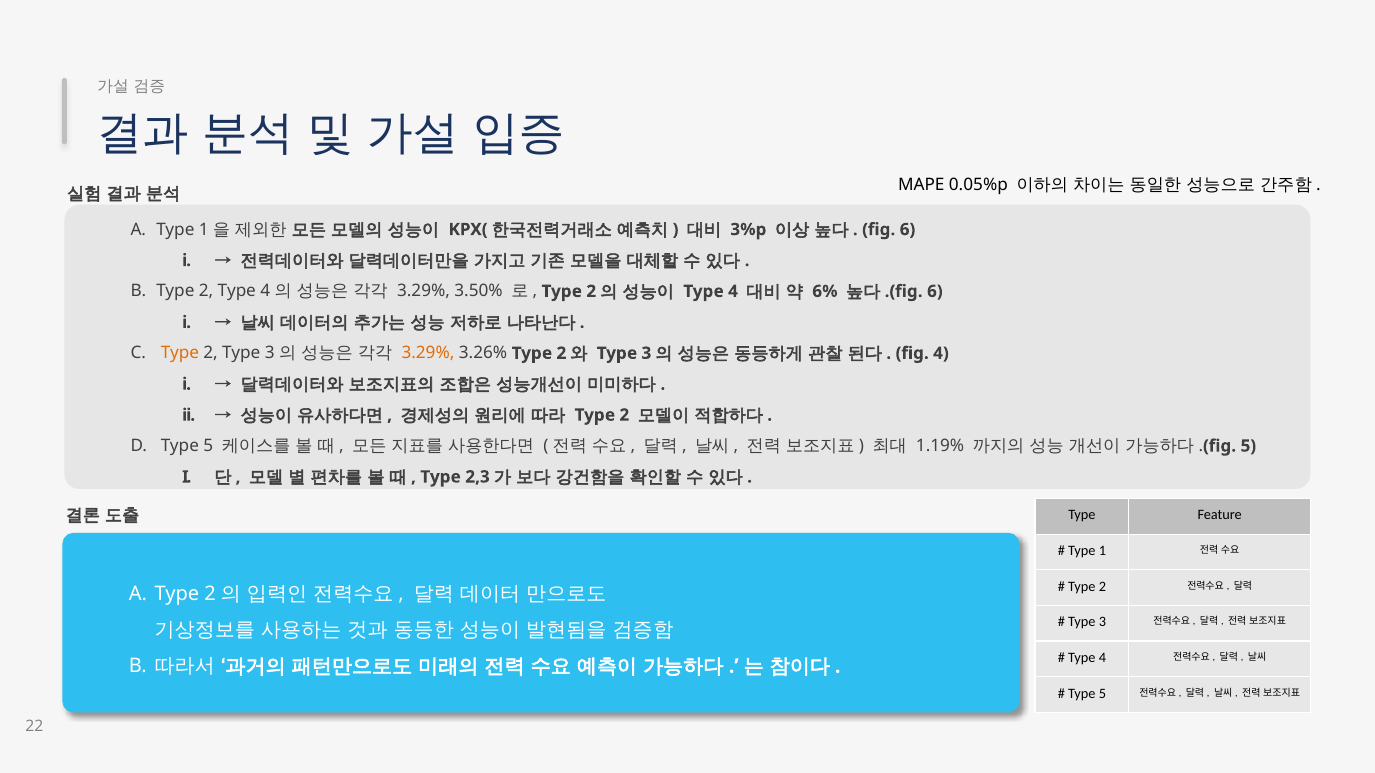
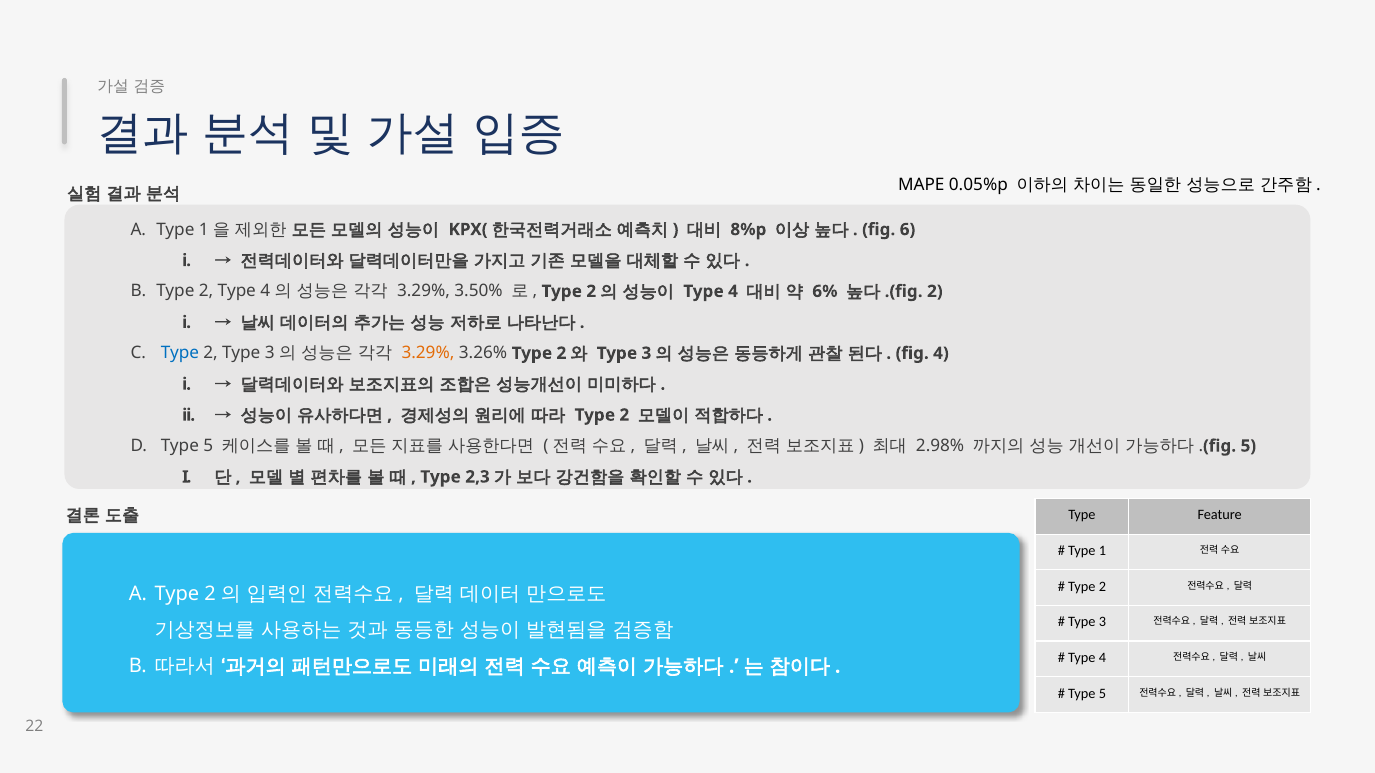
3%p: 3%p -> 8%p
6 at (935, 291): 6 -> 2
Type at (180, 353) colour: orange -> blue
1.19%: 1.19% -> 2.98%
